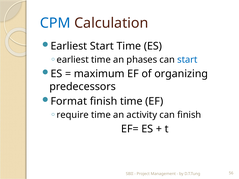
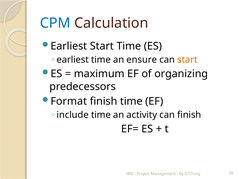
phases: phases -> ensure
start at (187, 60) colour: blue -> orange
require: require -> include
